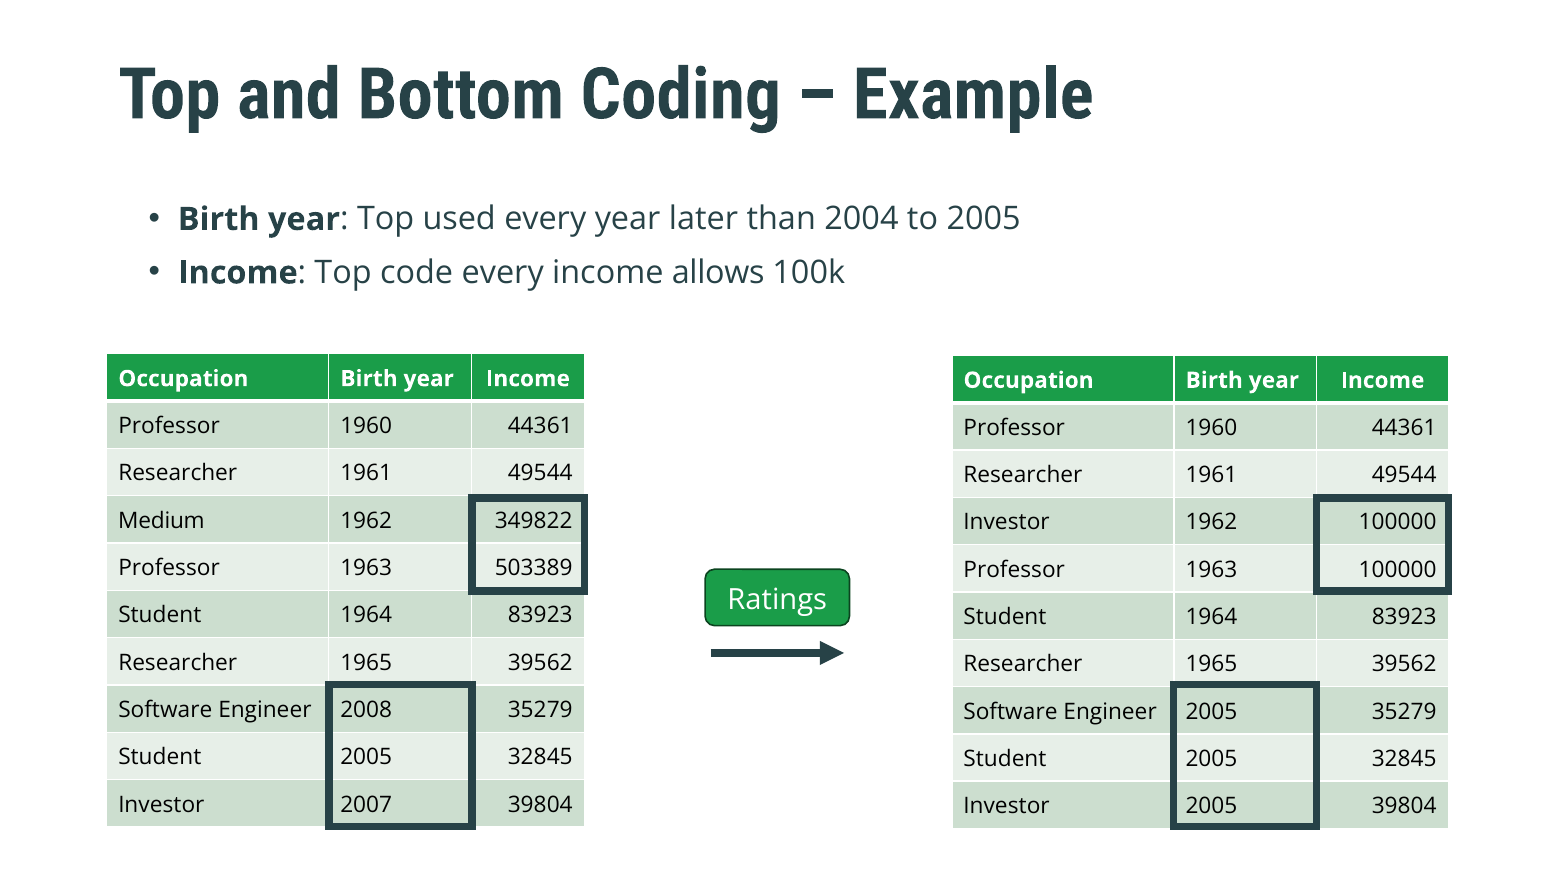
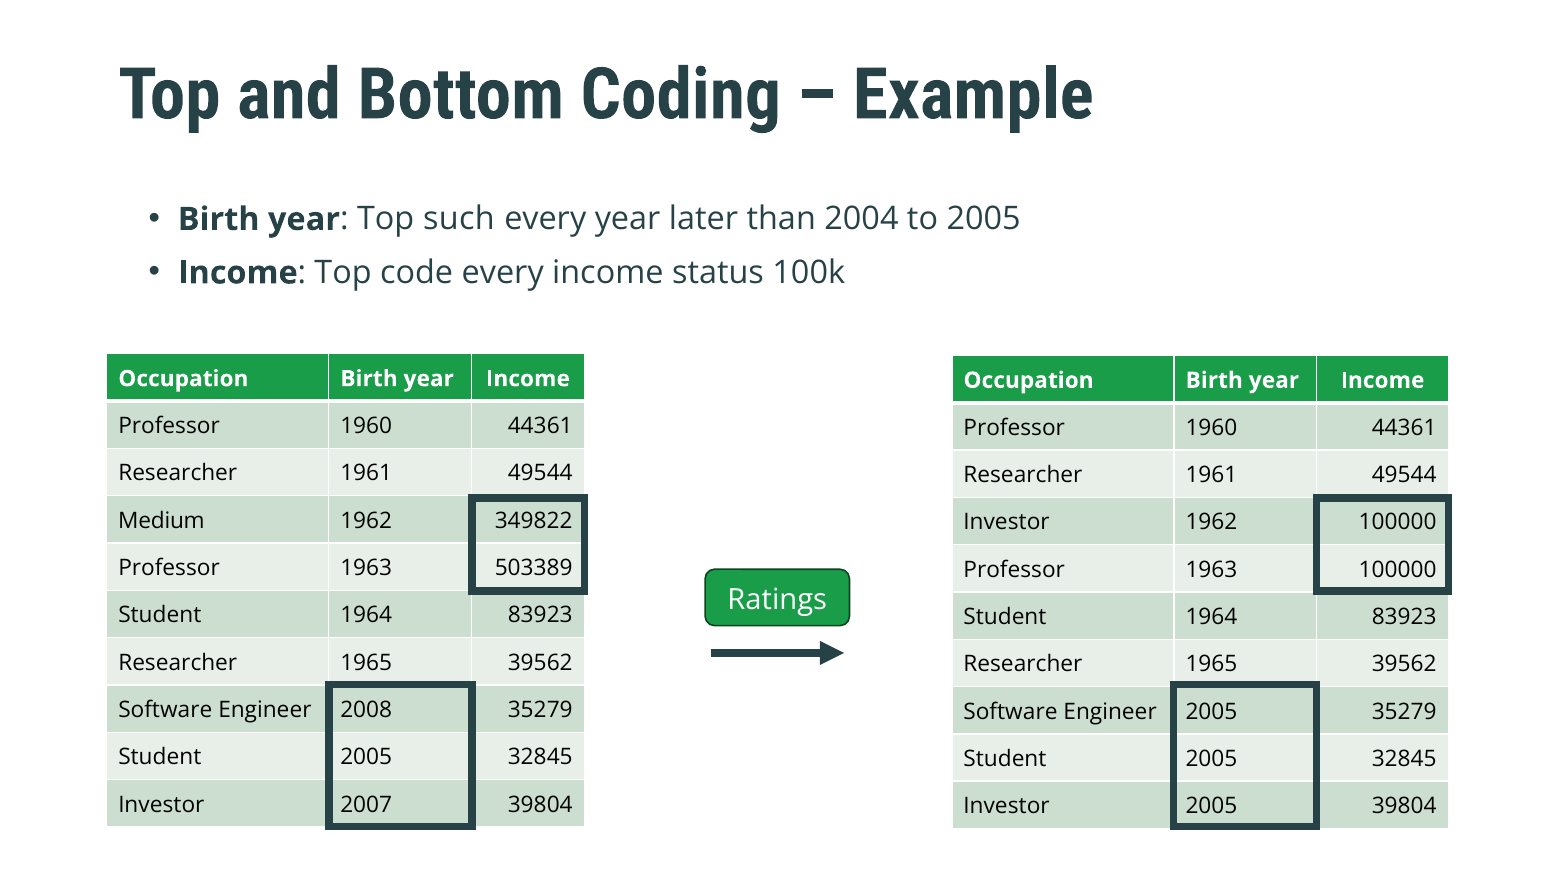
used: used -> such
allows: allows -> status
